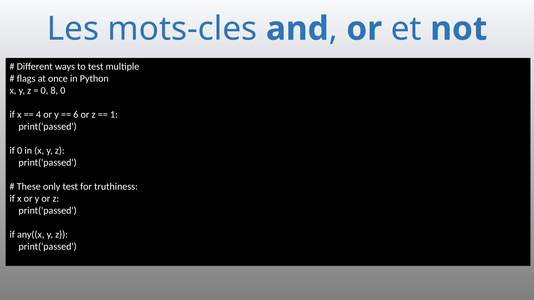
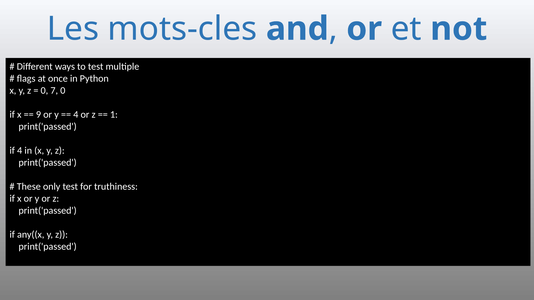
8: 8 -> 7
4: 4 -> 9
6 at (76, 115): 6 -> 4
if 0: 0 -> 4
